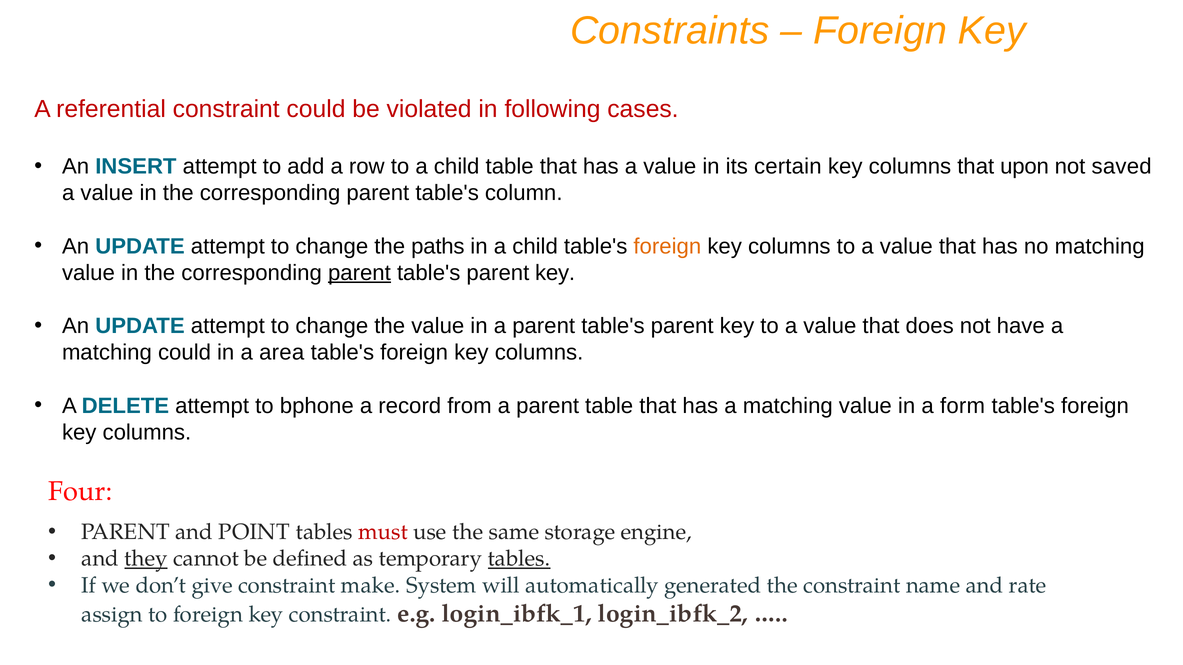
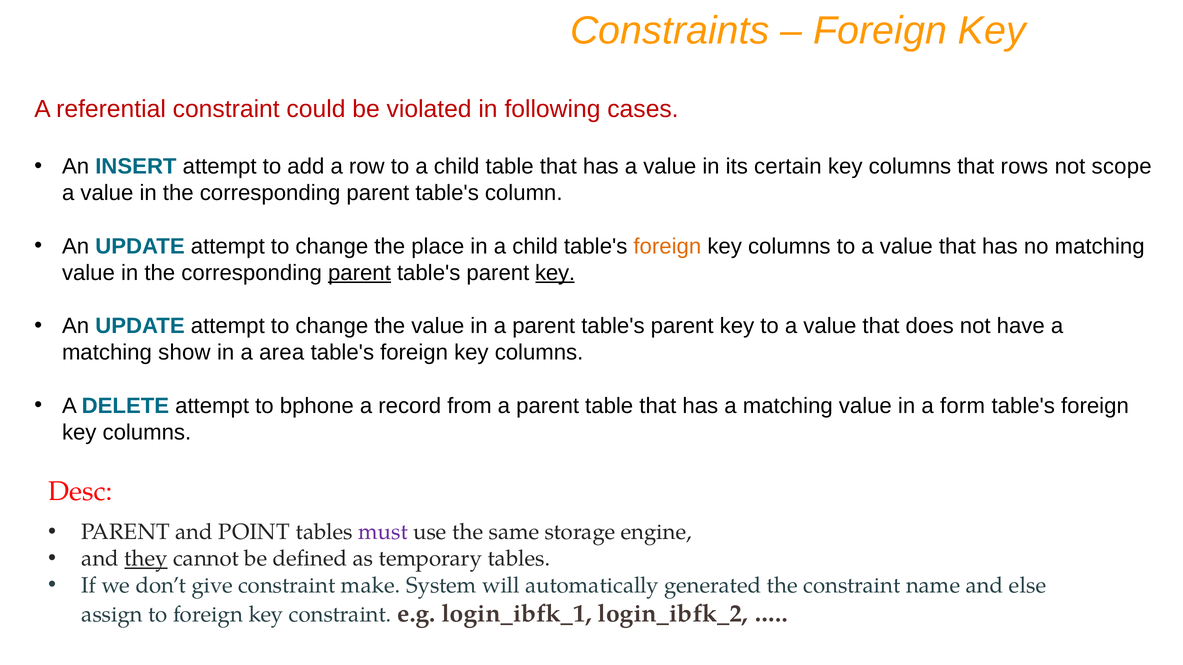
upon: upon -> rows
saved: saved -> scope
paths: paths -> place
key at (555, 273) underline: none -> present
matching could: could -> show
Four: Four -> Desc
must colour: red -> purple
tables at (519, 559) underline: present -> none
rate: rate -> else
